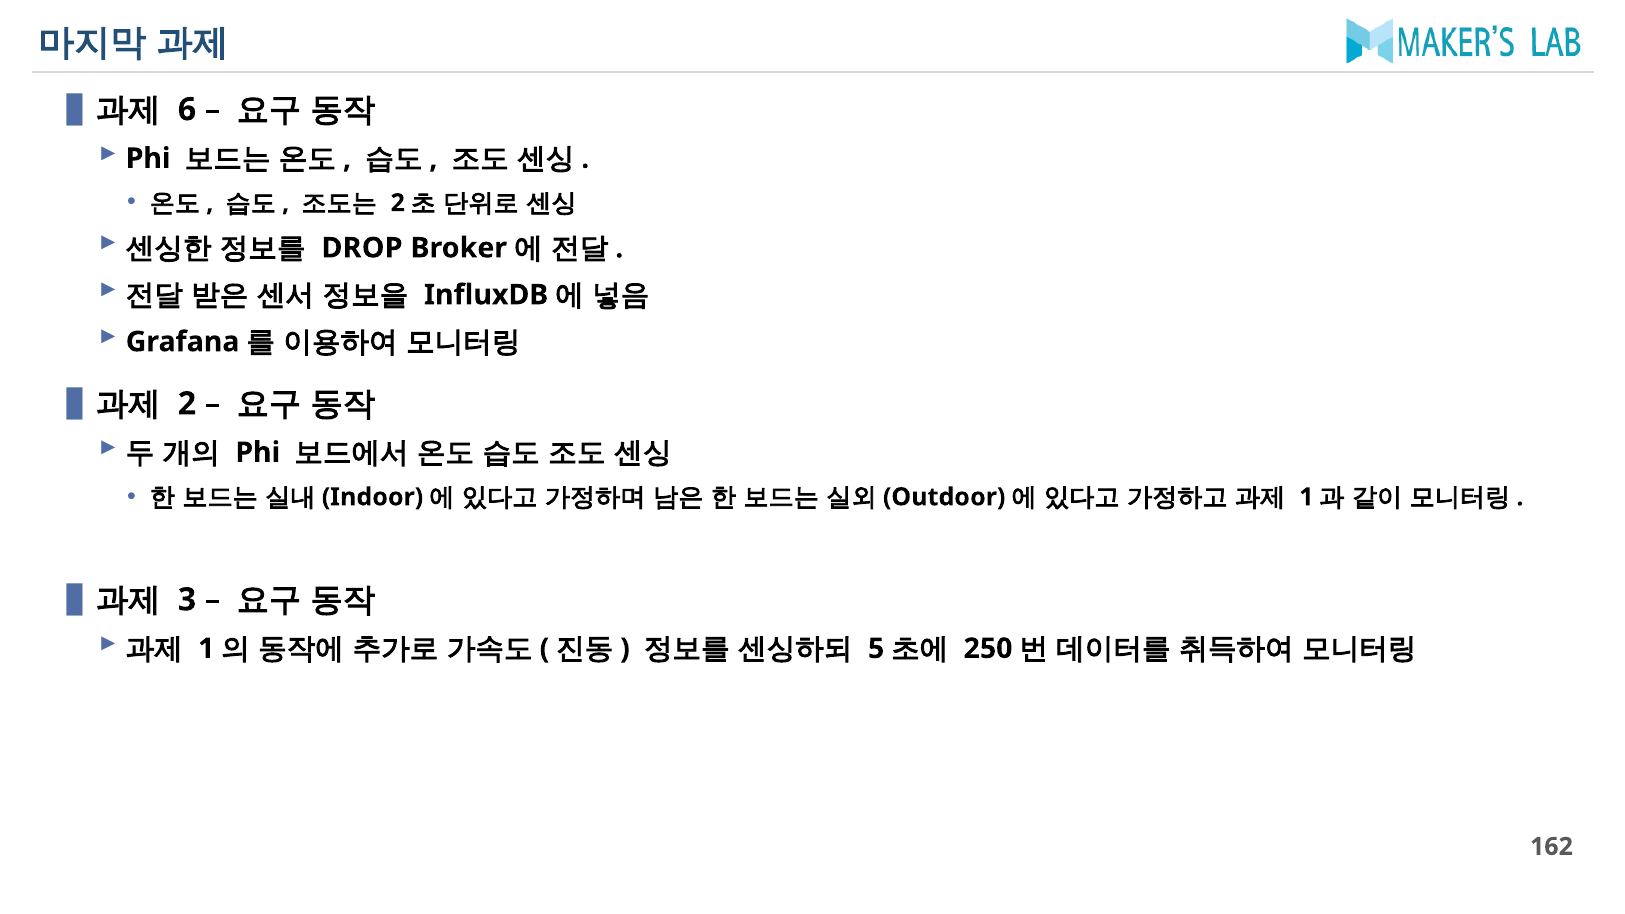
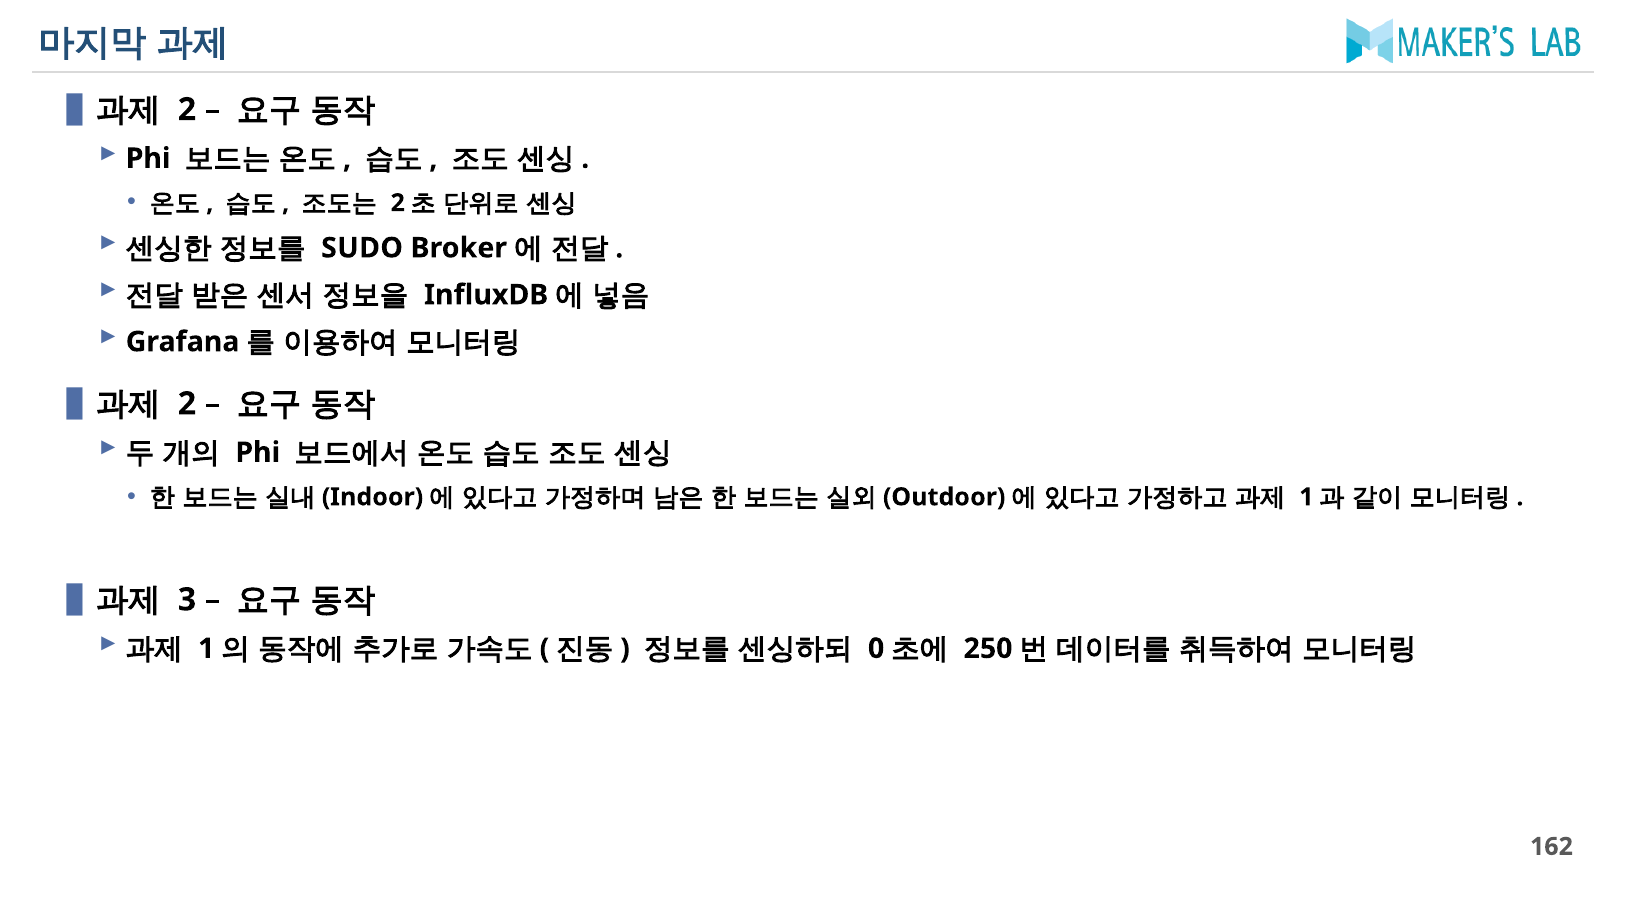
6 at (187, 110): 6 -> 2
DROP: DROP -> SUDO
5: 5 -> 0
